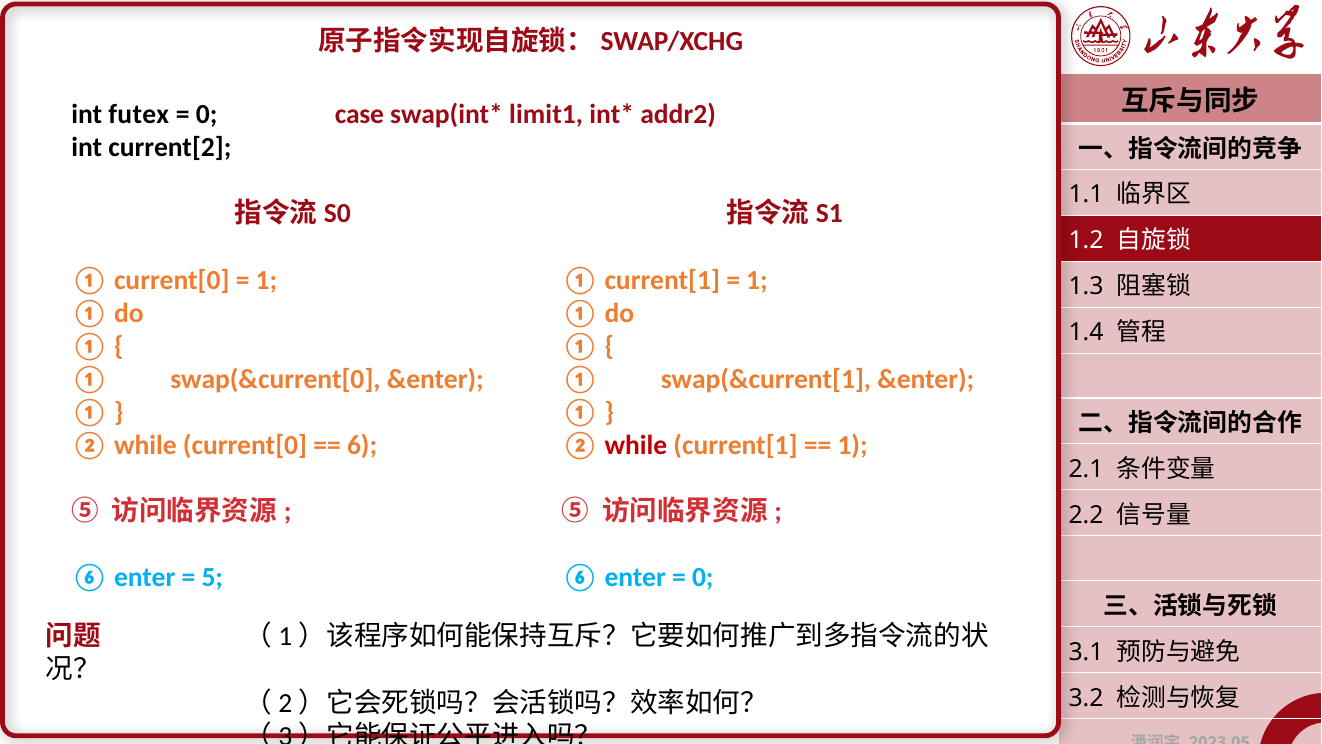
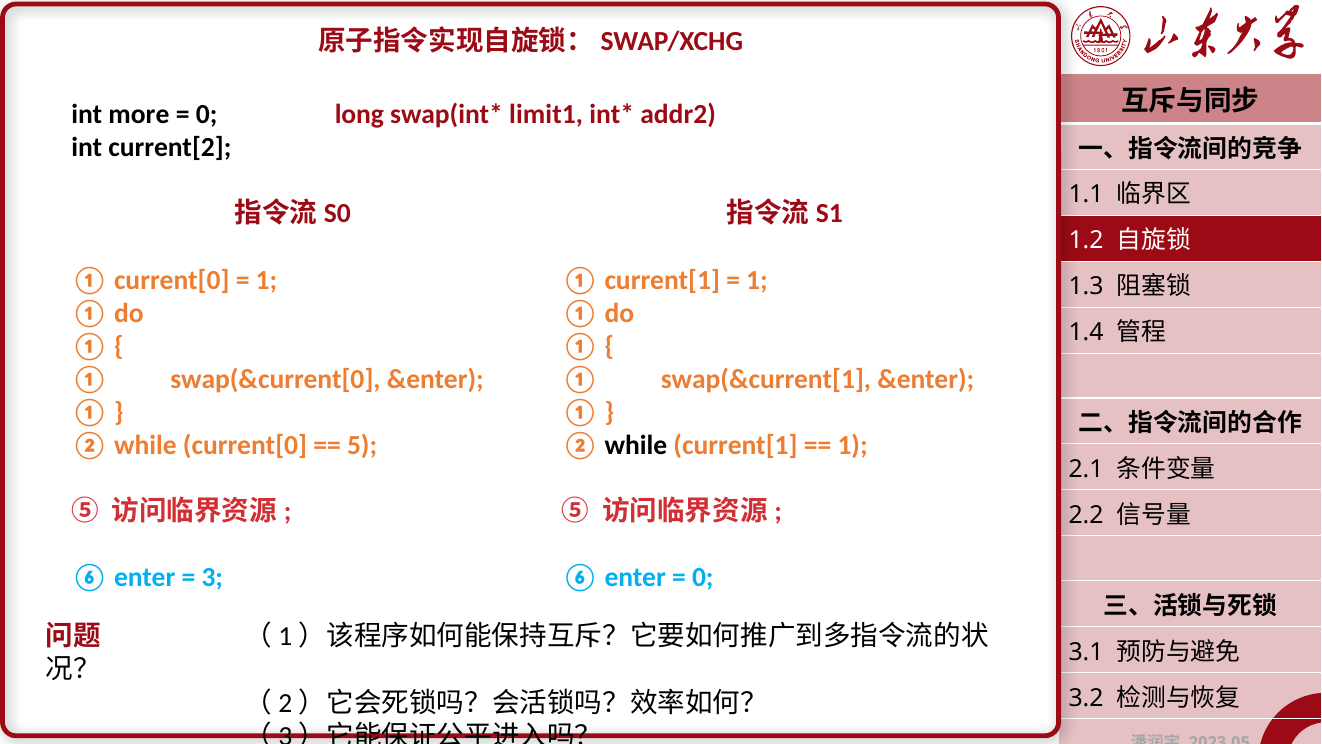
futex: futex -> more
case: case -> long
6: 6 -> 5
while at (636, 445) colour: red -> black
5: 5 -> 3
